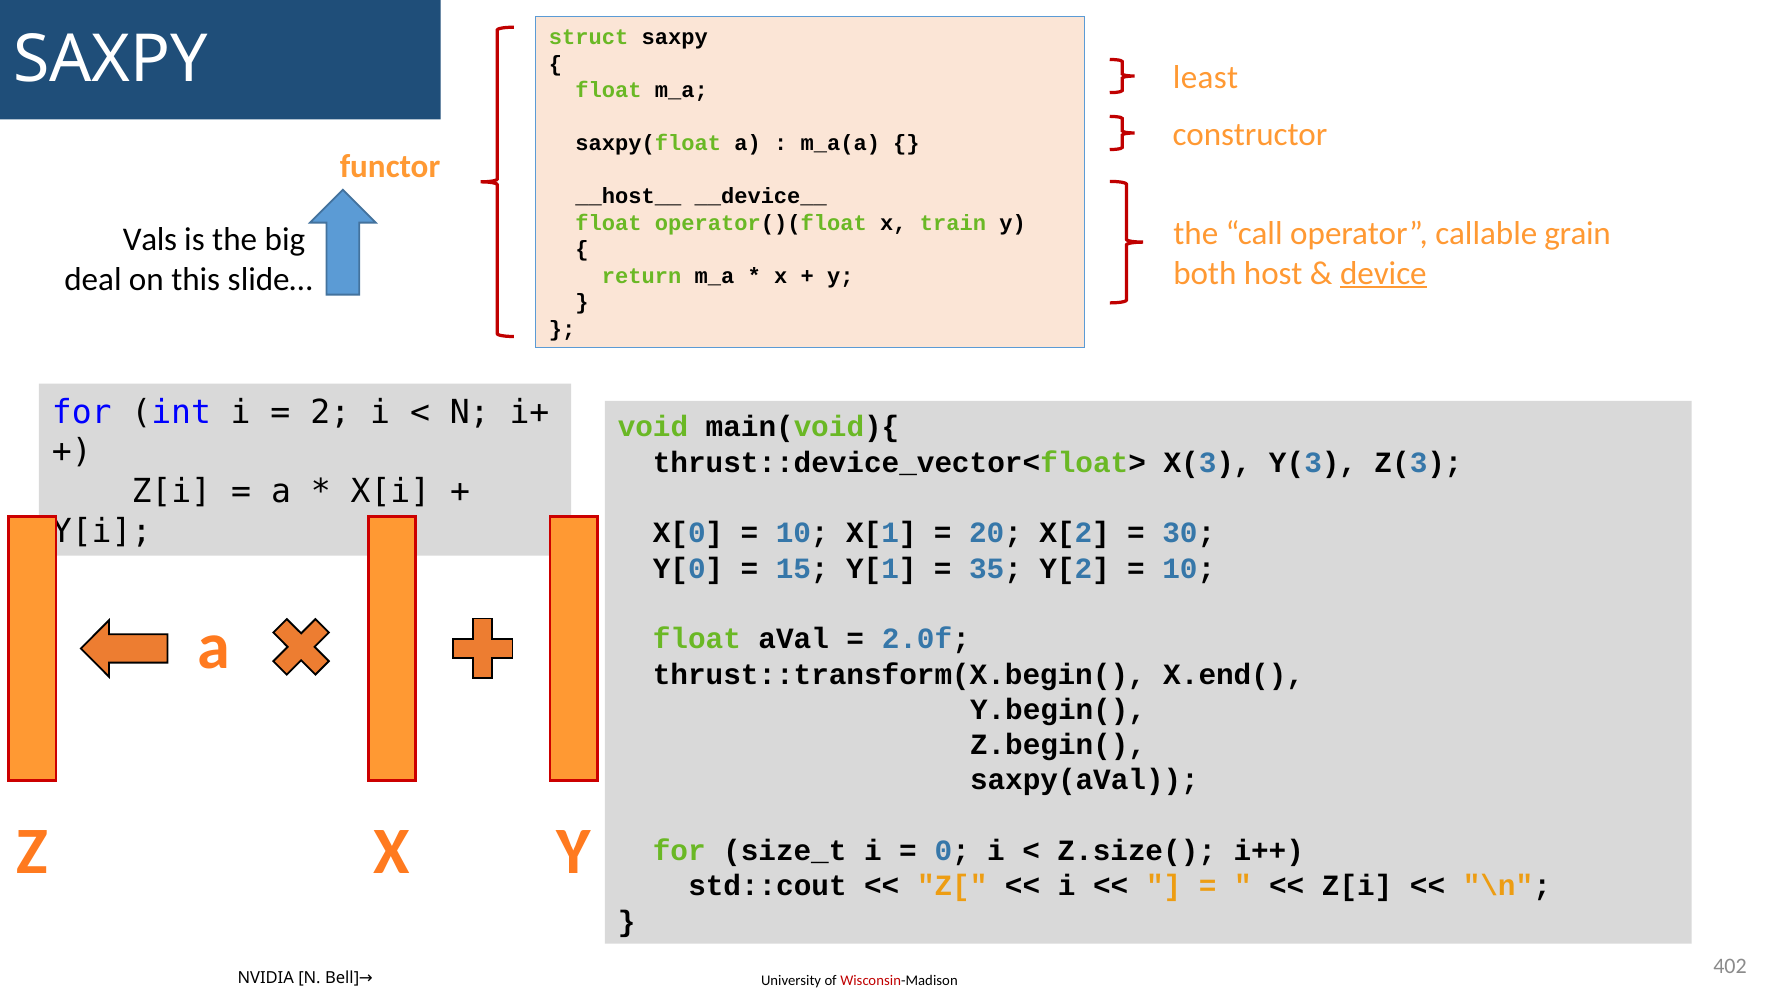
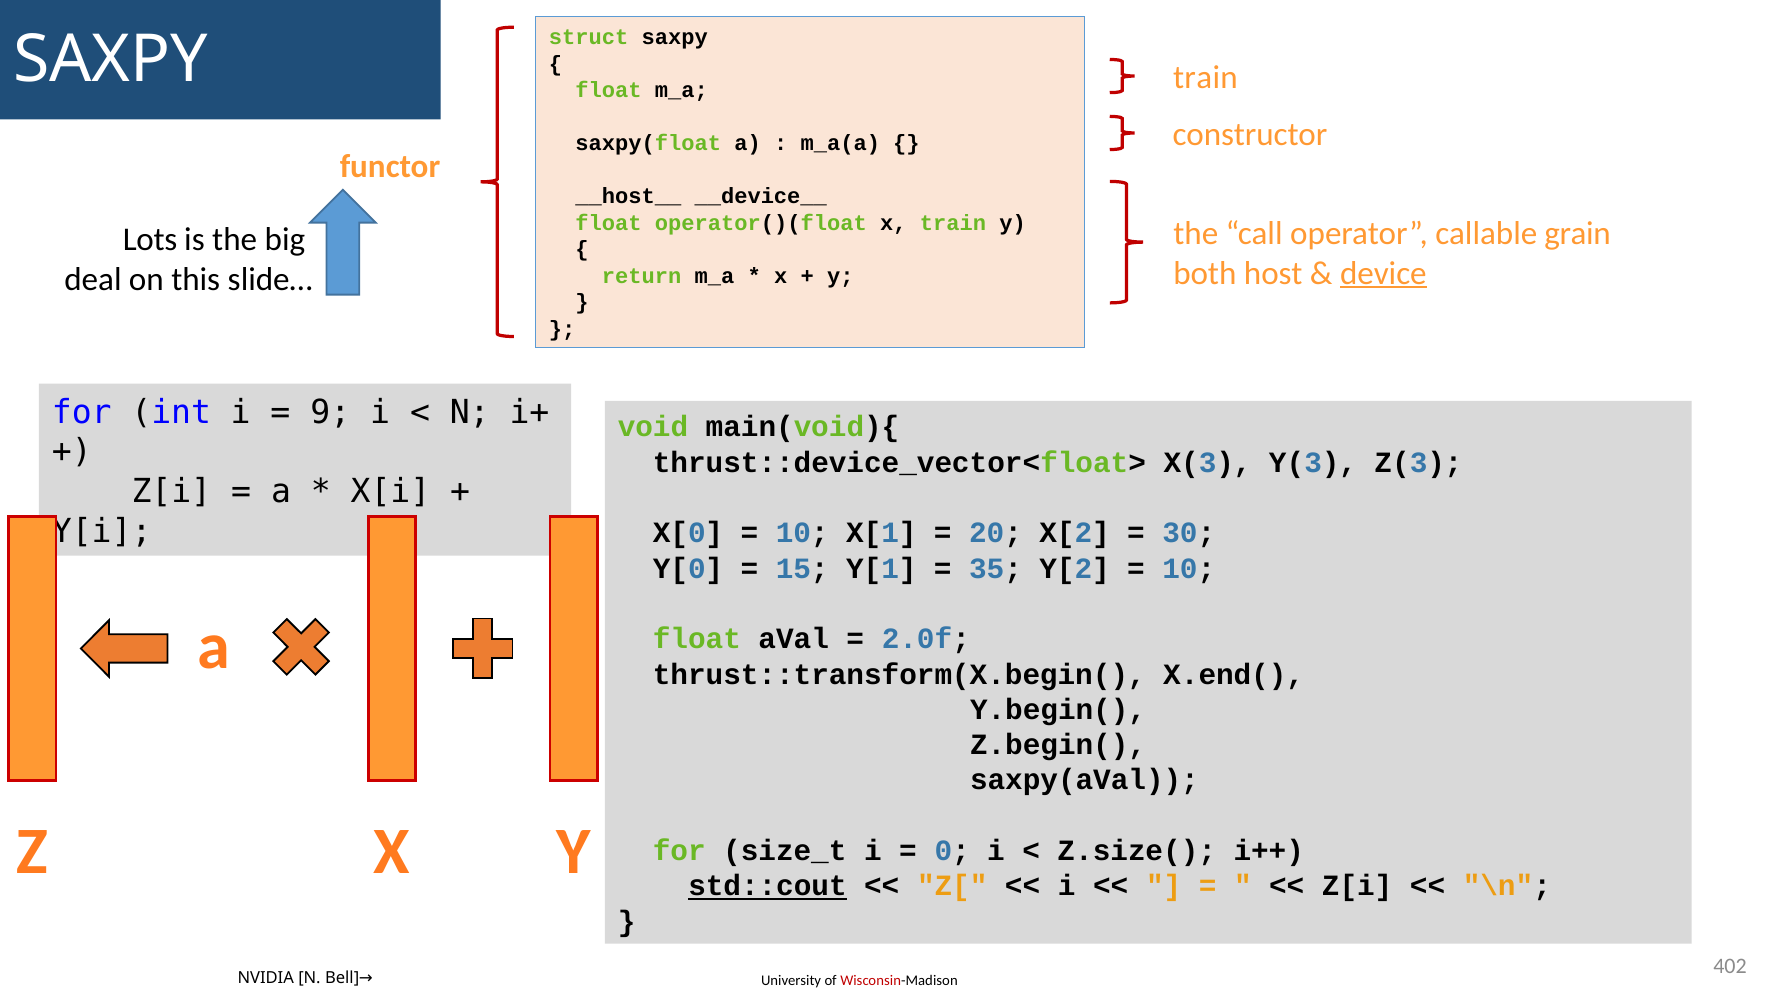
least at (1205, 78): least -> train
Vals: Vals -> Lots
2: 2 -> 9
std::cout underline: none -> present
